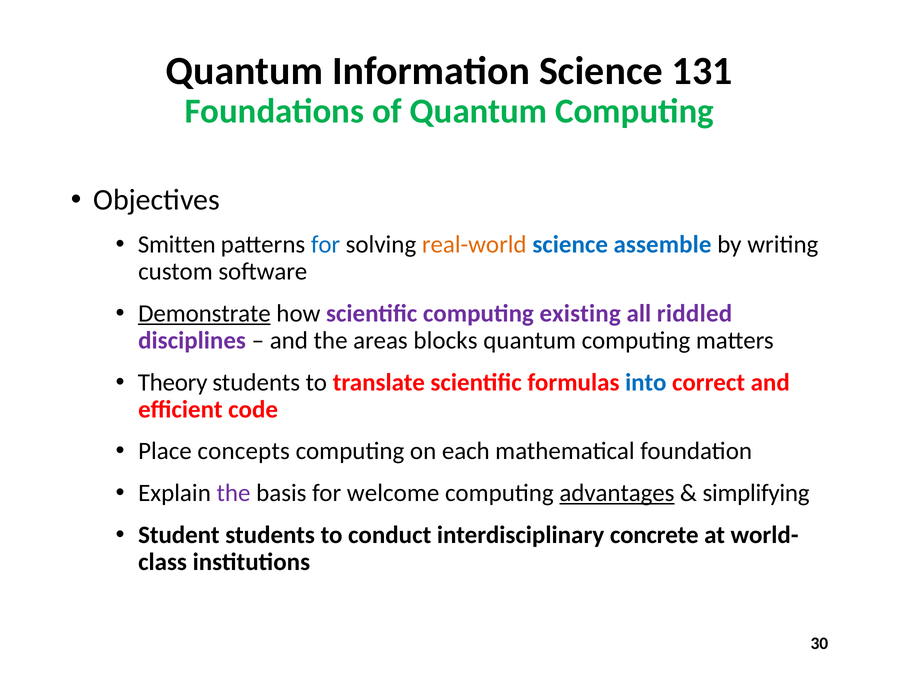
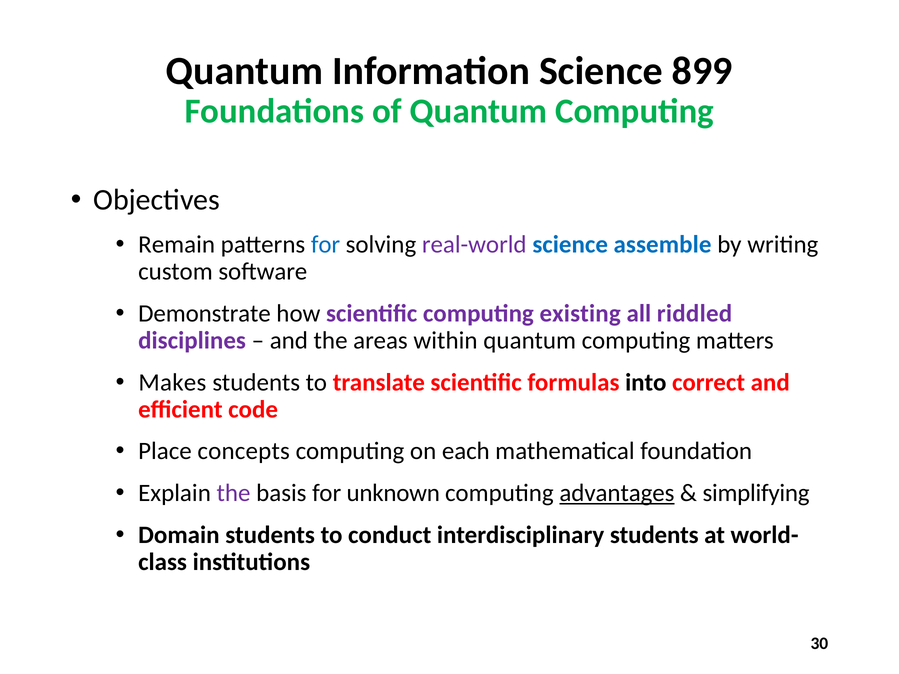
131: 131 -> 899
Smitten: Smitten -> Remain
real-world colour: orange -> purple
Demonstrate underline: present -> none
blocks: blocks -> within
Theory: Theory -> Makes
into colour: blue -> black
welcome: welcome -> unknown
Student: Student -> Domain
interdisciplinary concrete: concrete -> students
